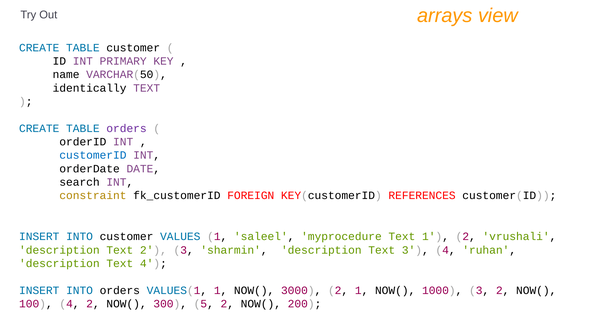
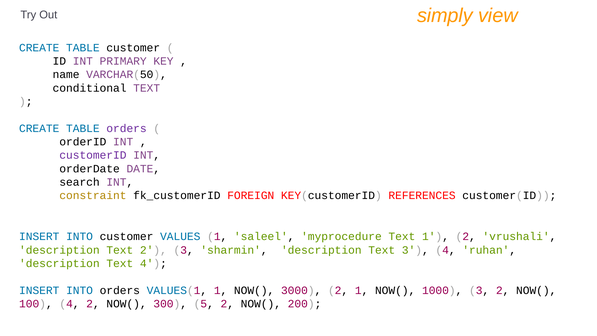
arrays: arrays -> simply
identically: identically -> conditional
customerID colour: blue -> purple
